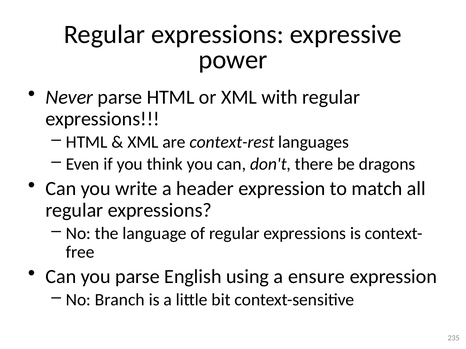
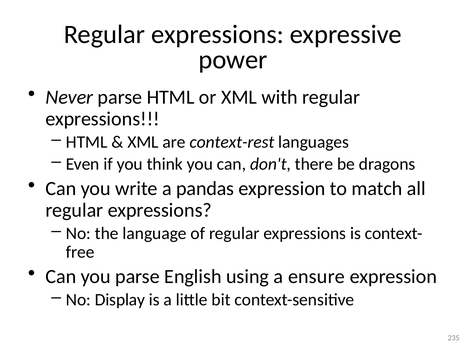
header: header -> pandas
Branch: Branch -> Display
